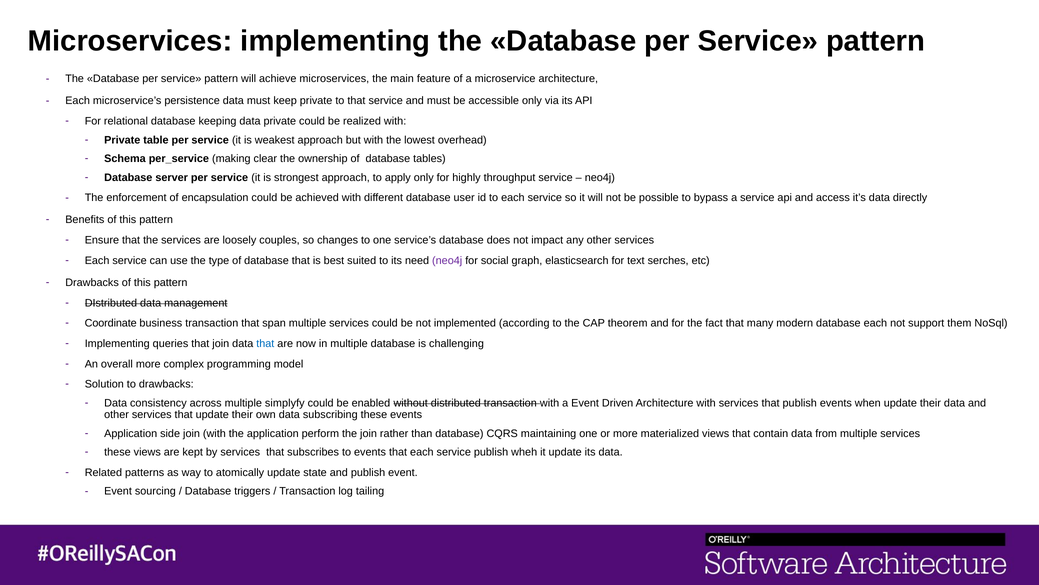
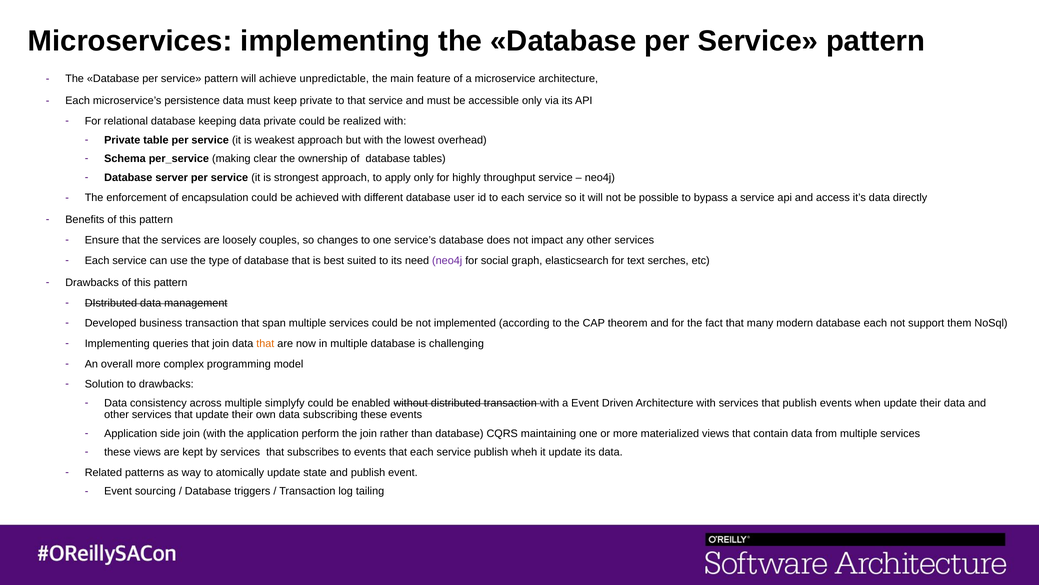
achieve microservices: microservices -> unpredictable
Coordinate: Coordinate -> Developed
that at (265, 343) colour: blue -> orange
